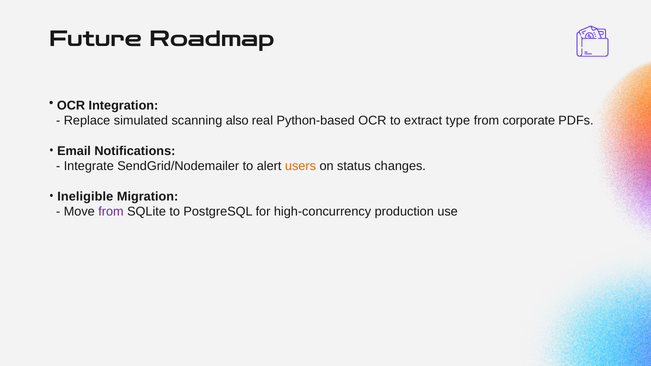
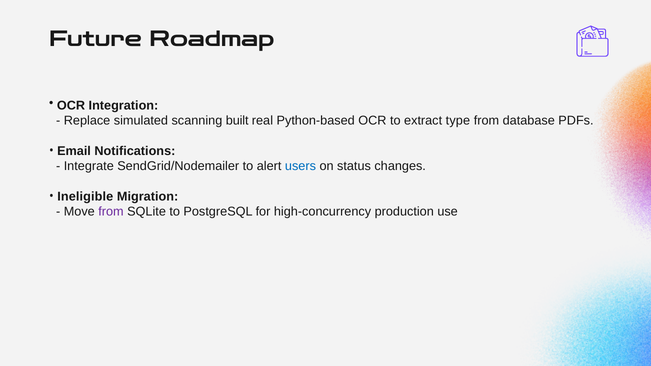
also: also -> built
corporate: corporate -> database
users colour: orange -> blue
